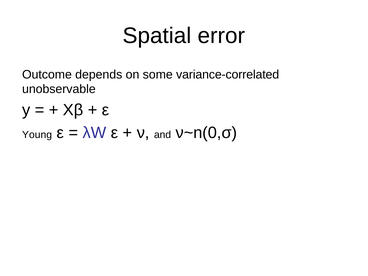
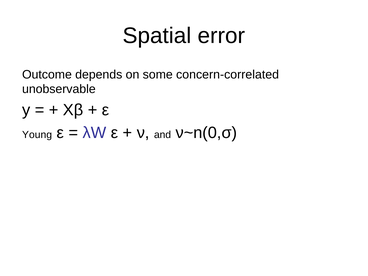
variance-correlated: variance-correlated -> concern-correlated
